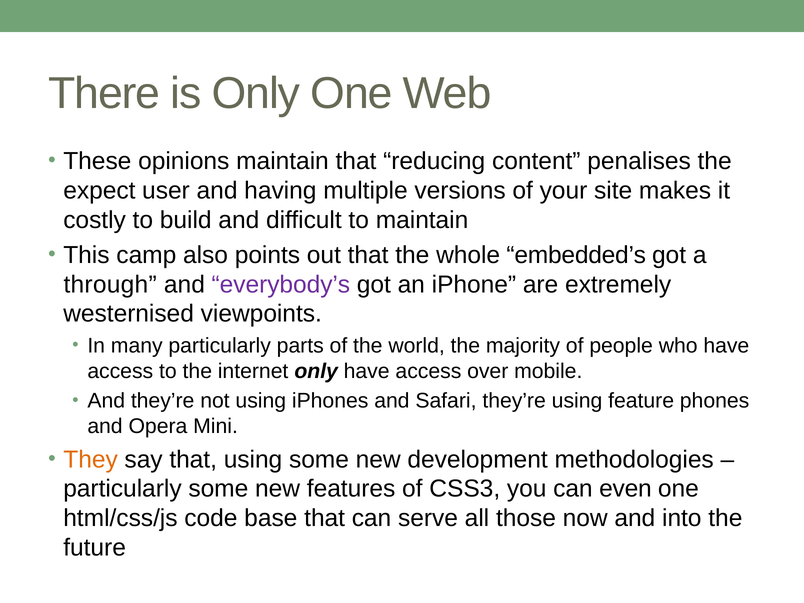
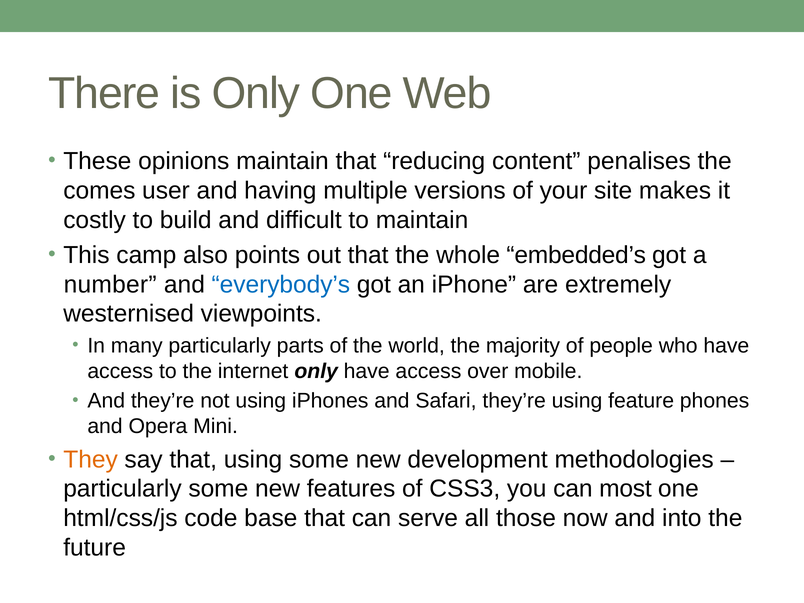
expect: expect -> comes
through: through -> number
everybody’s colour: purple -> blue
even: even -> most
